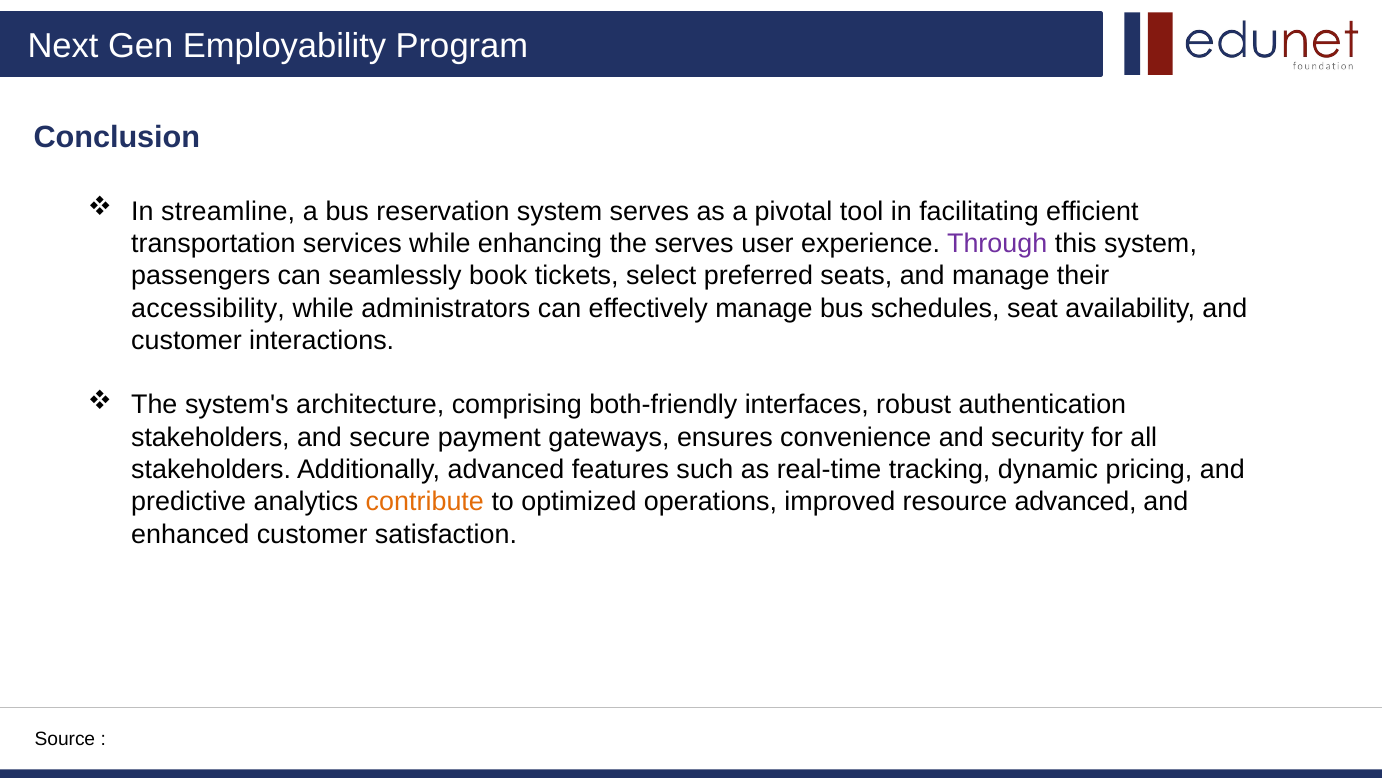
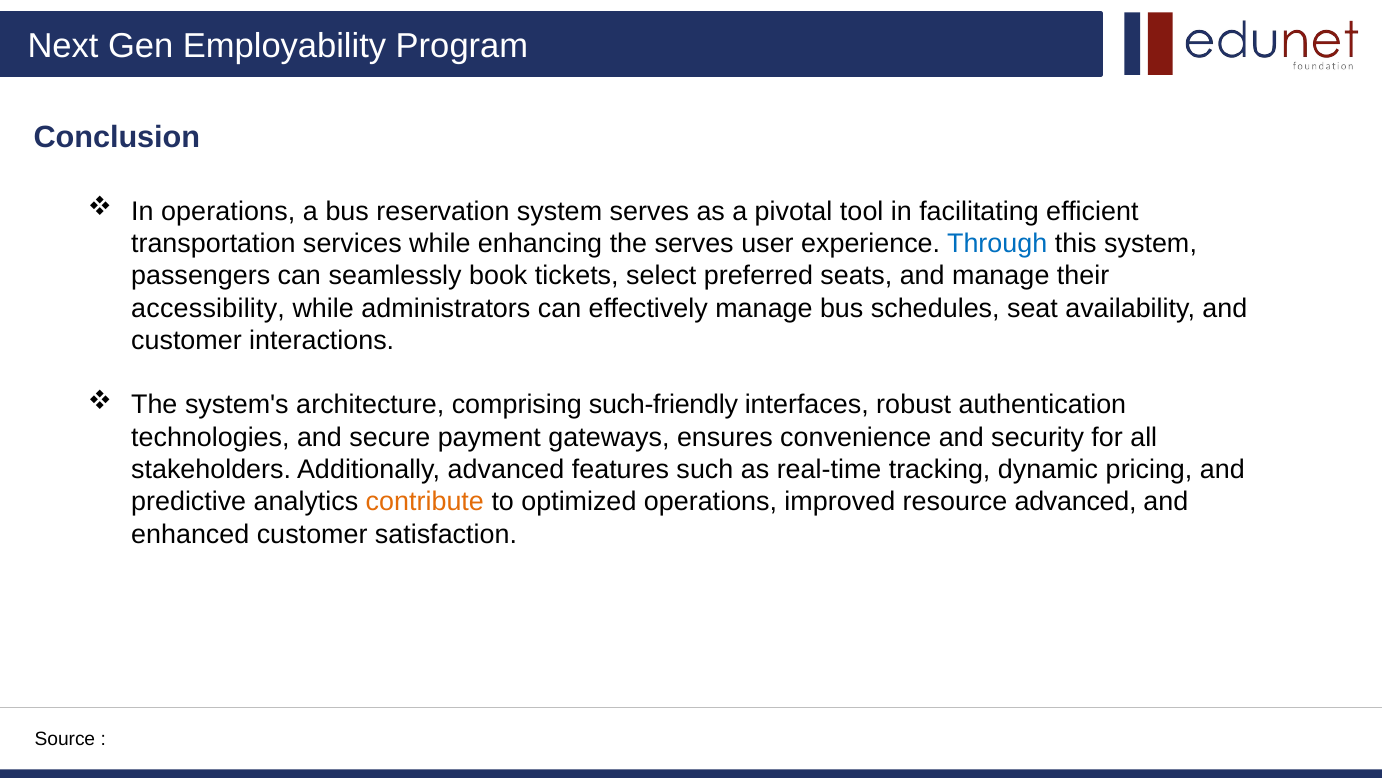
In streamline: streamline -> operations
Through colour: purple -> blue
both-friendly: both-friendly -> such-friendly
stakeholders at (210, 437): stakeholders -> technologies
